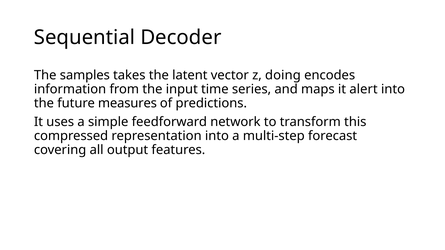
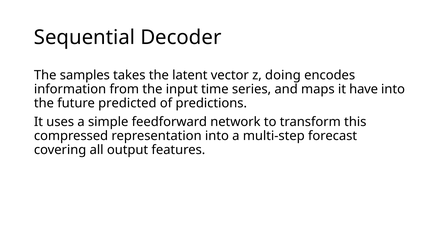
alert: alert -> have
measures: measures -> predicted
